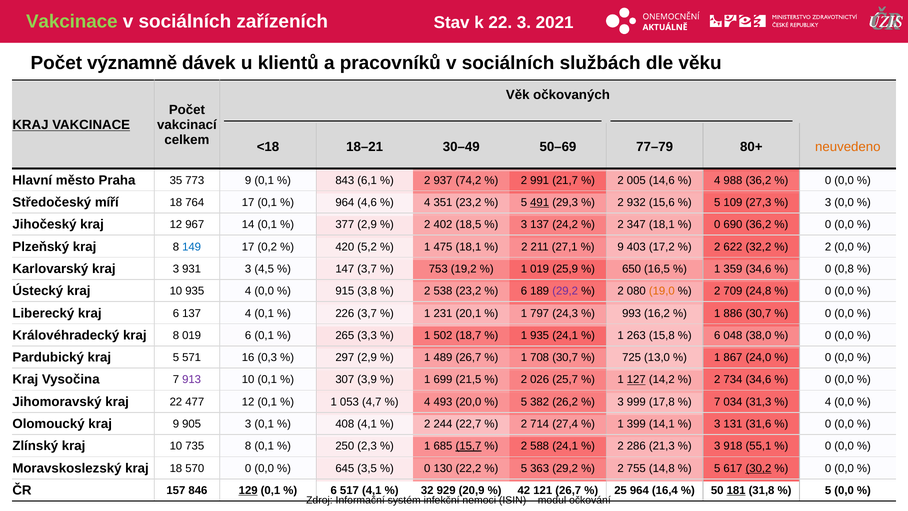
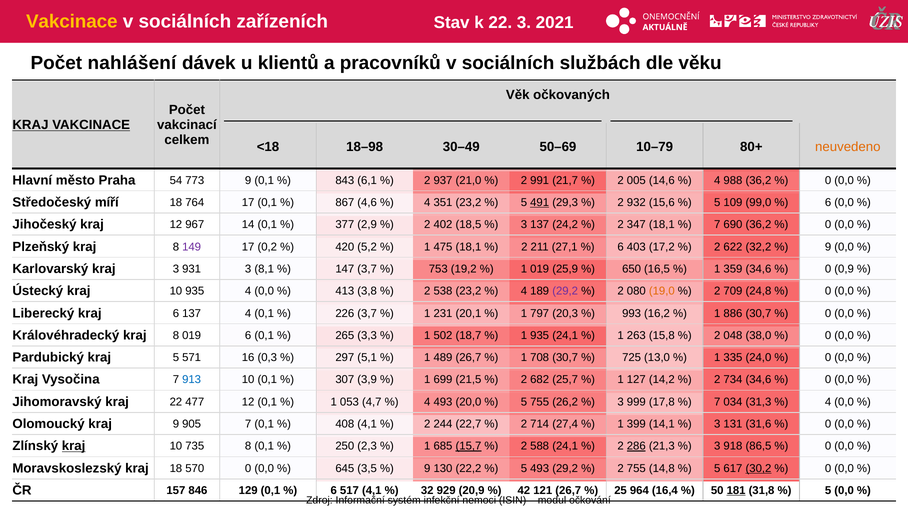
Vakcinace at (72, 21) colour: light green -> yellow
významně: významně -> nahlášení
18–21: 18–21 -> 18–98
77–79: 77–79 -> 10–79
35: 35 -> 54
74,2: 74,2 -> 21,0
964 at (345, 202): 964 -> 867
27,3: 27,3 -> 99,0
3 at (828, 202): 3 -> 6
0 at (717, 225): 0 -> 7
149 colour: blue -> purple
9 at (621, 247): 9 -> 6
2 at (828, 247): 2 -> 9
4,5: 4,5 -> 8,1
0,8: 0,8 -> 0,9
915: 915 -> 413
6 at (524, 291): 6 -> 4
24,3: 24,3 -> 20,3
6 at (717, 335): 6 -> 2
297 2,9: 2,9 -> 5,1
867: 867 -> 335
913 colour: purple -> blue
026: 026 -> 682
127 underline: present -> none
5 382: 382 -> 755
905 3: 3 -> 7
kraj at (74, 446) underline: none -> present
286 underline: none -> present
55,1: 55,1 -> 86,5
0 at (427, 468): 0 -> 9
5 363: 363 -> 493
129 underline: present -> none
